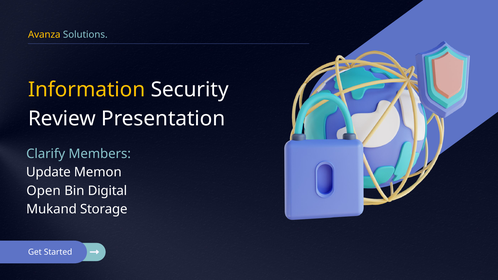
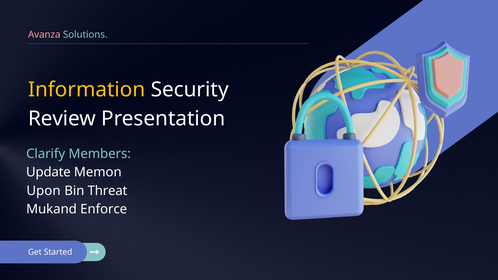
Avanza colour: yellow -> pink
Open: Open -> Upon
Digital: Digital -> Threat
Storage: Storage -> Enforce
